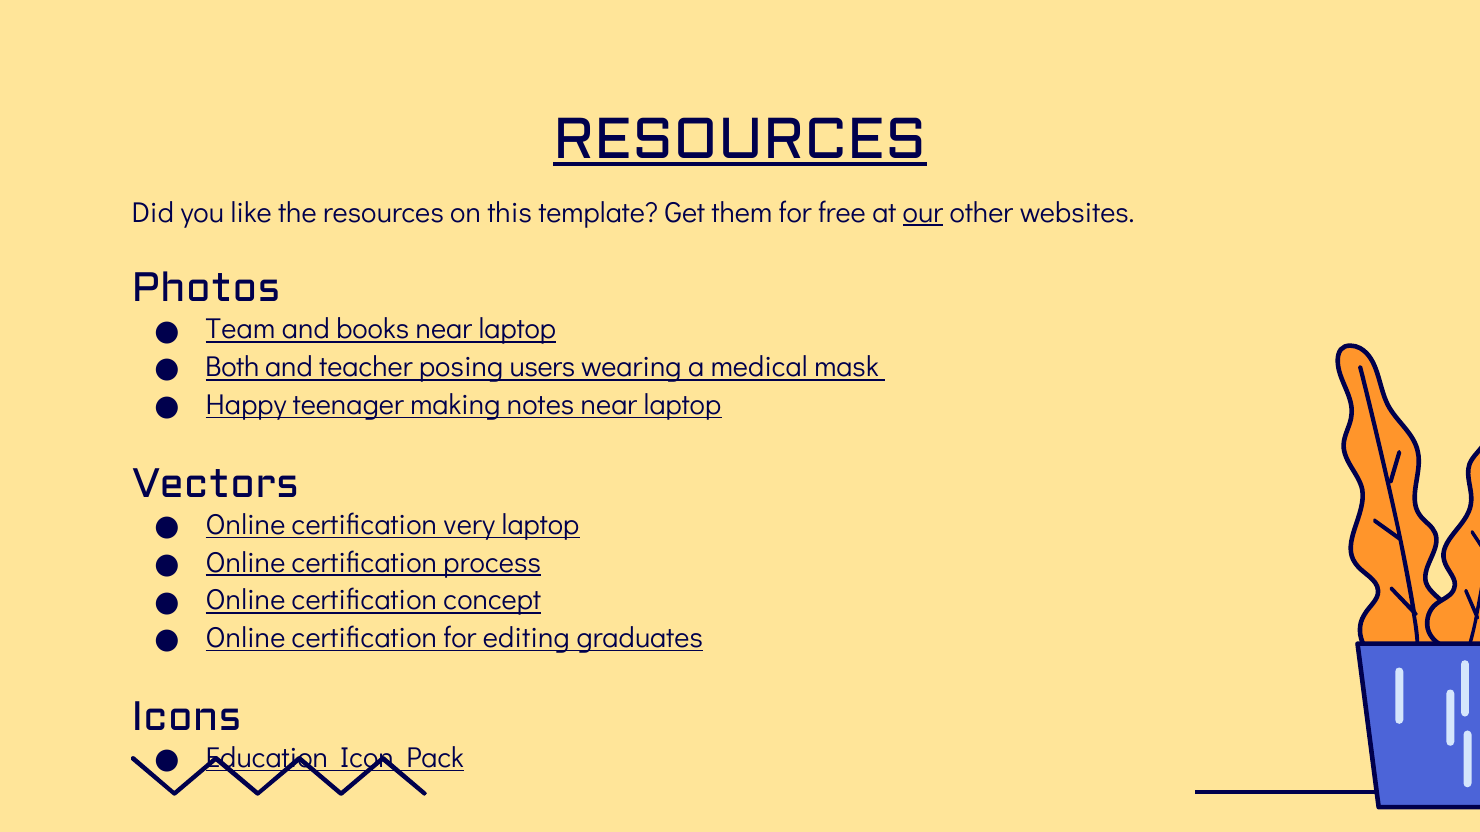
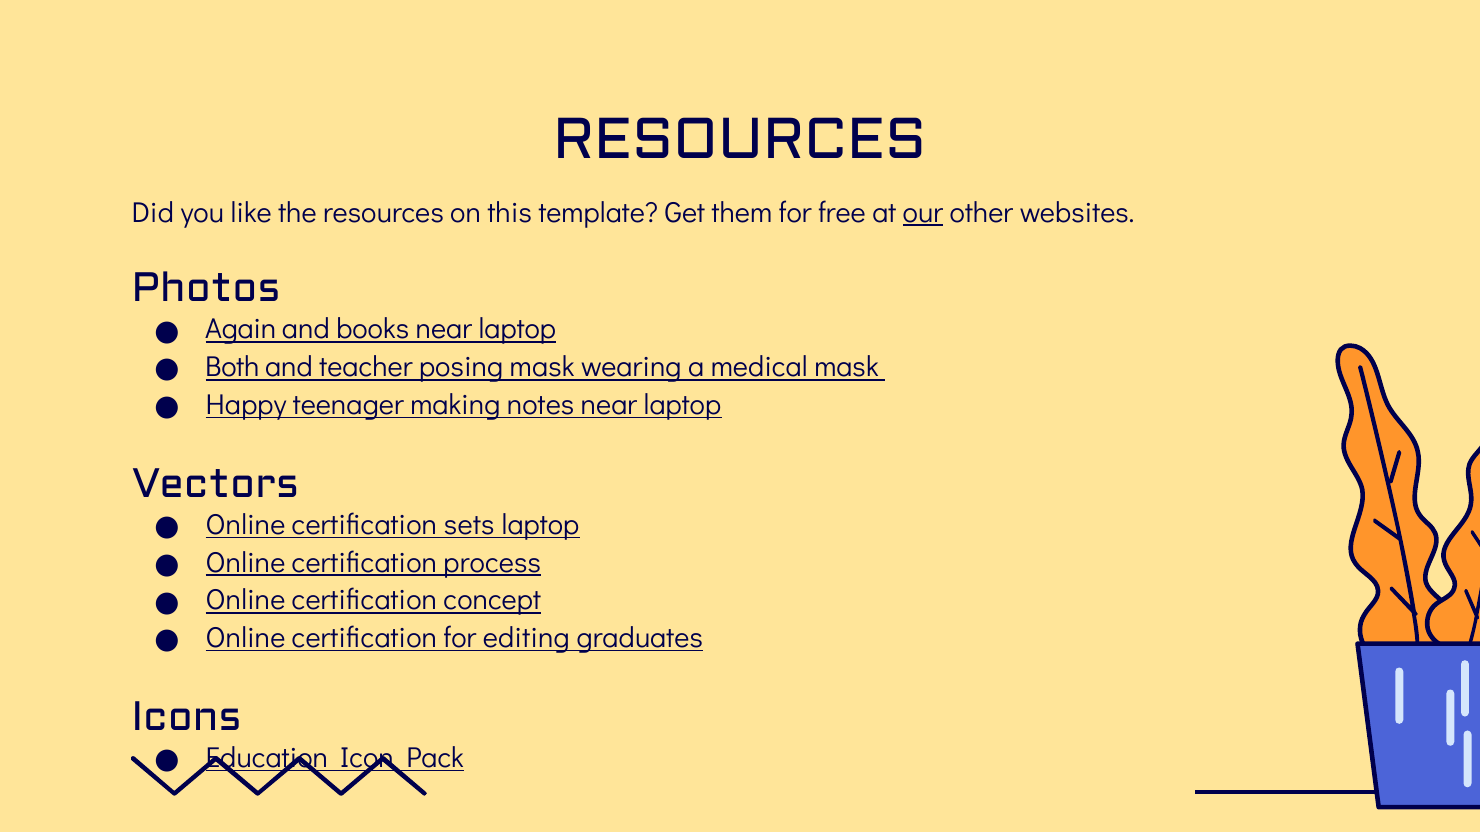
RESOURCES at (740, 139) underline: present -> none
Team: Team -> Again
posing users: users -> mask
very: very -> sets
